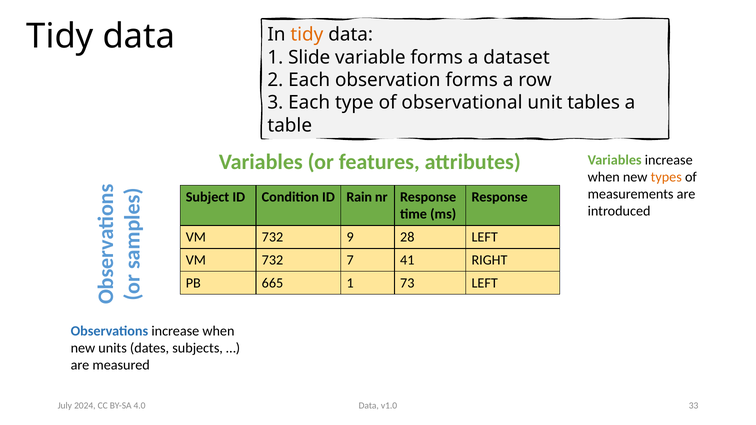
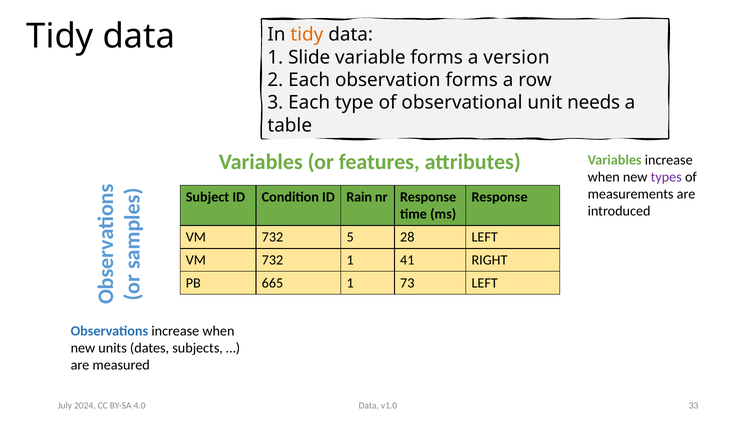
dataset: dataset -> version
tables: tables -> needs
types colour: orange -> purple
9: 9 -> 5
732 7: 7 -> 1
